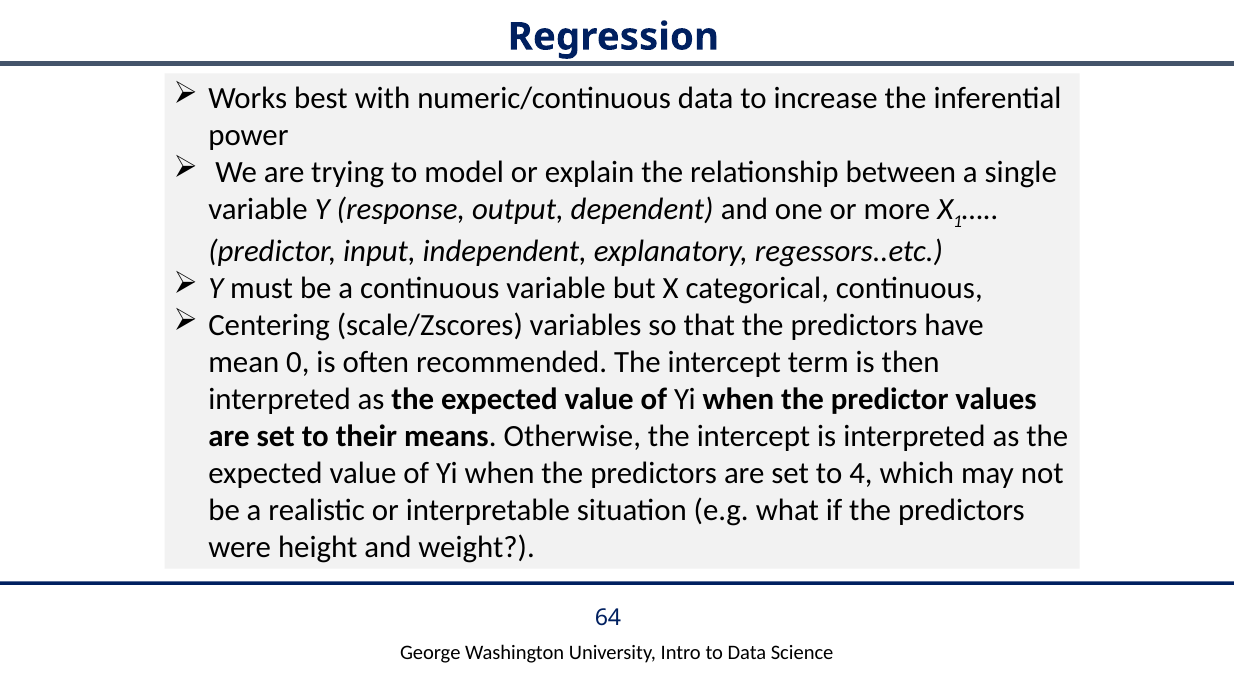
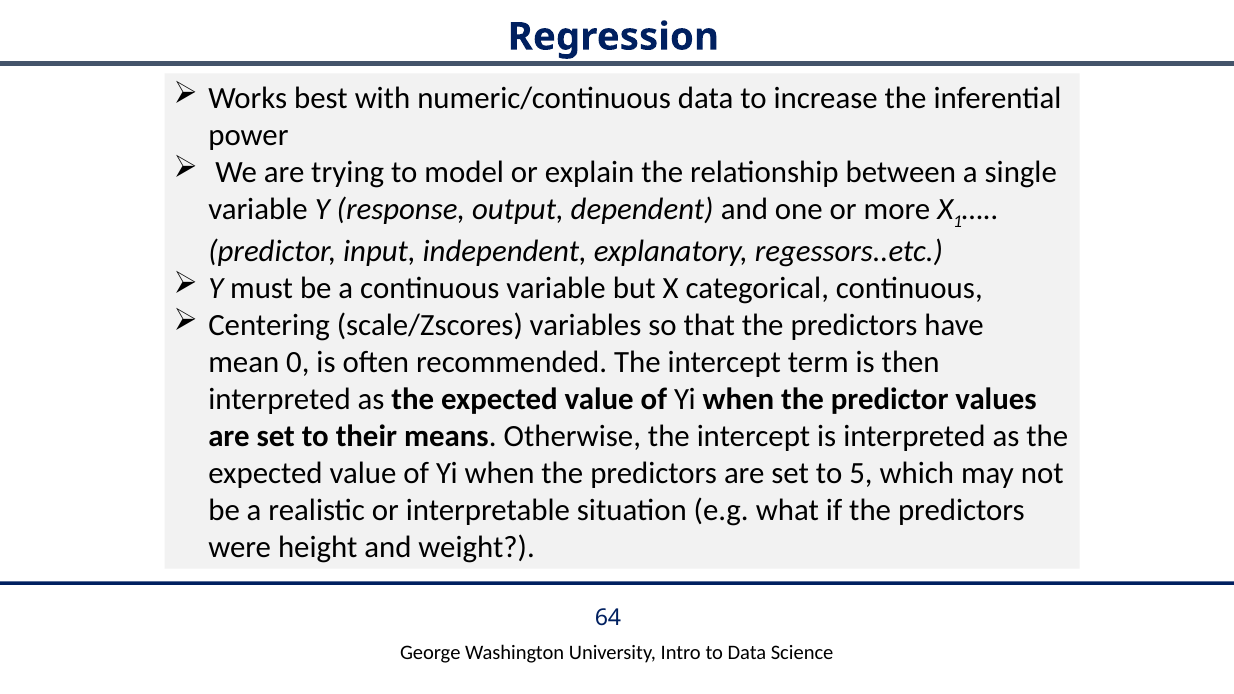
4: 4 -> 5
